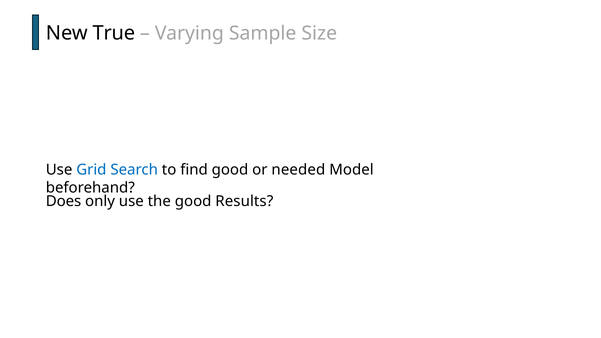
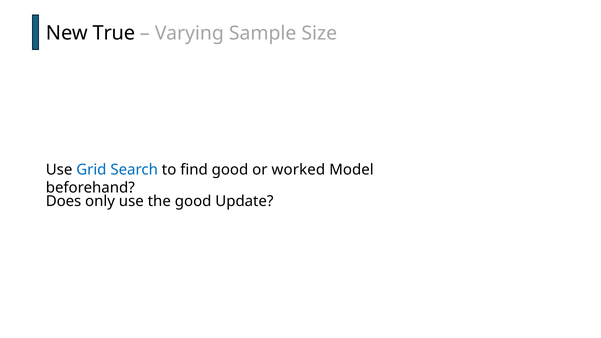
needed: needed -> worked
Results: Results -> Update
